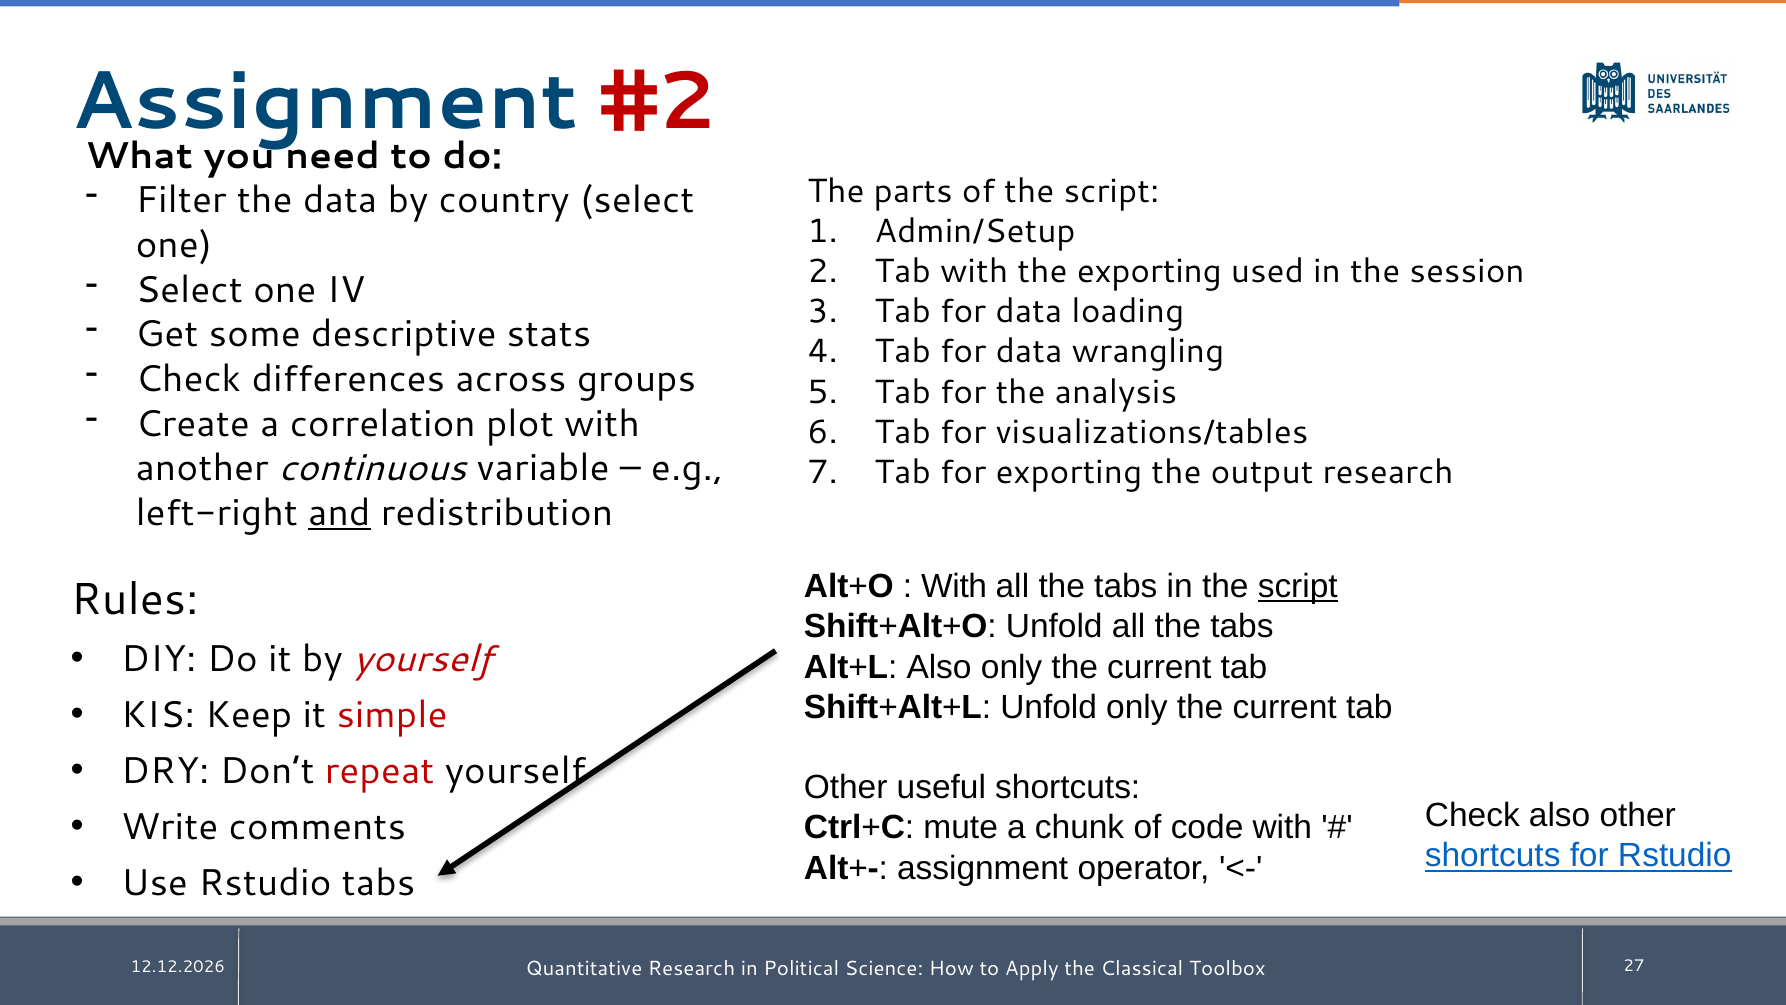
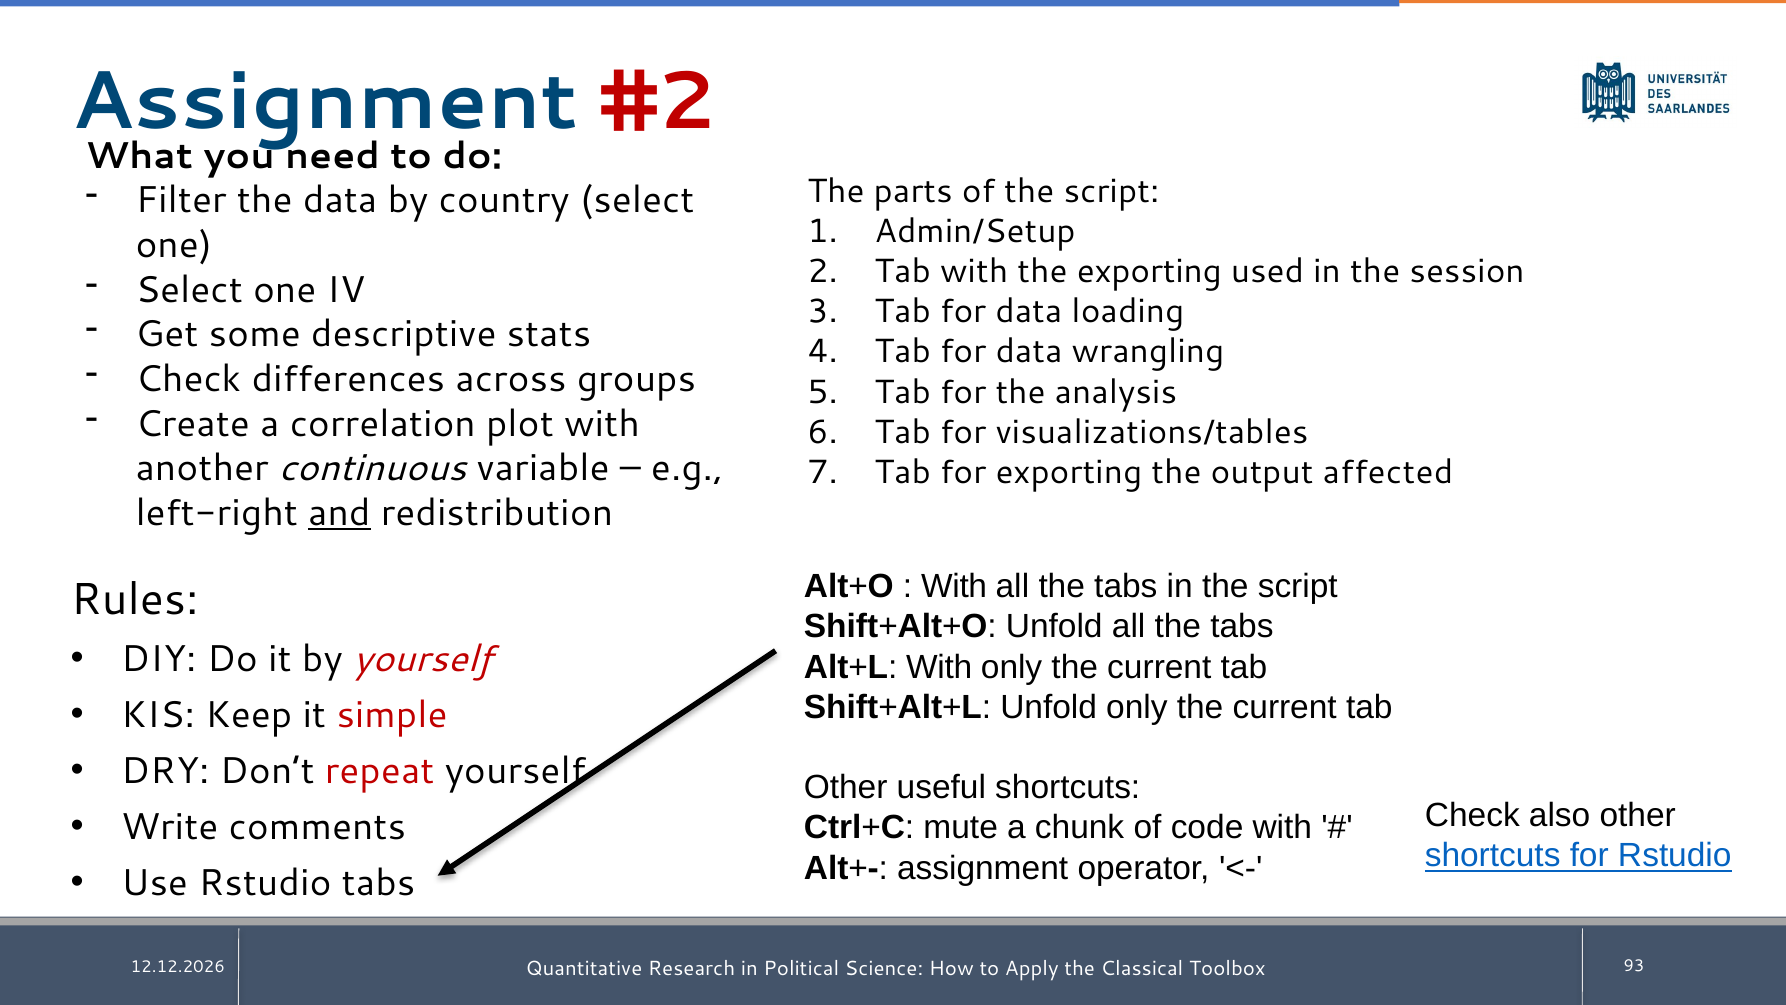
output research: research -> affected
script at (1298, 586) underline: present -> none
Alt+L Also: Also -> With
27: 27 -> 93
